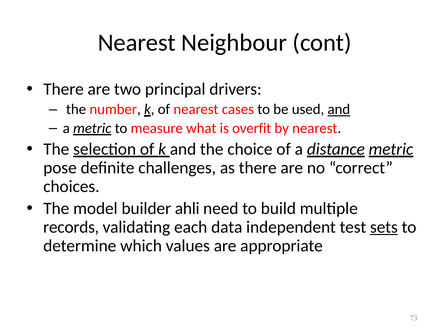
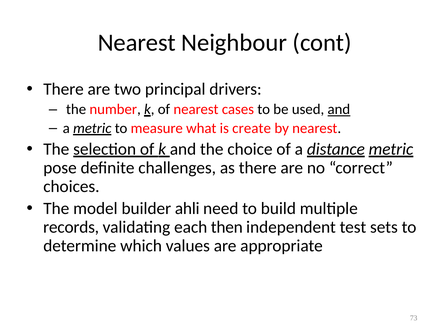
overfit: overfit -> create
data: data -> then
sets underline: present -> none
